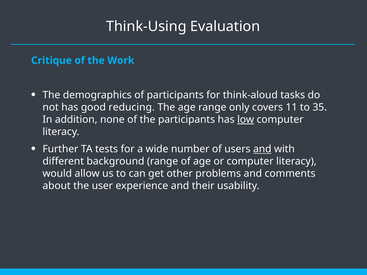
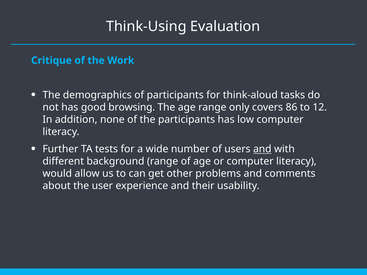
reducing: reducing -> browsing
11: 11 -> 86
35: 35 -> 12
low underline: present -> none
